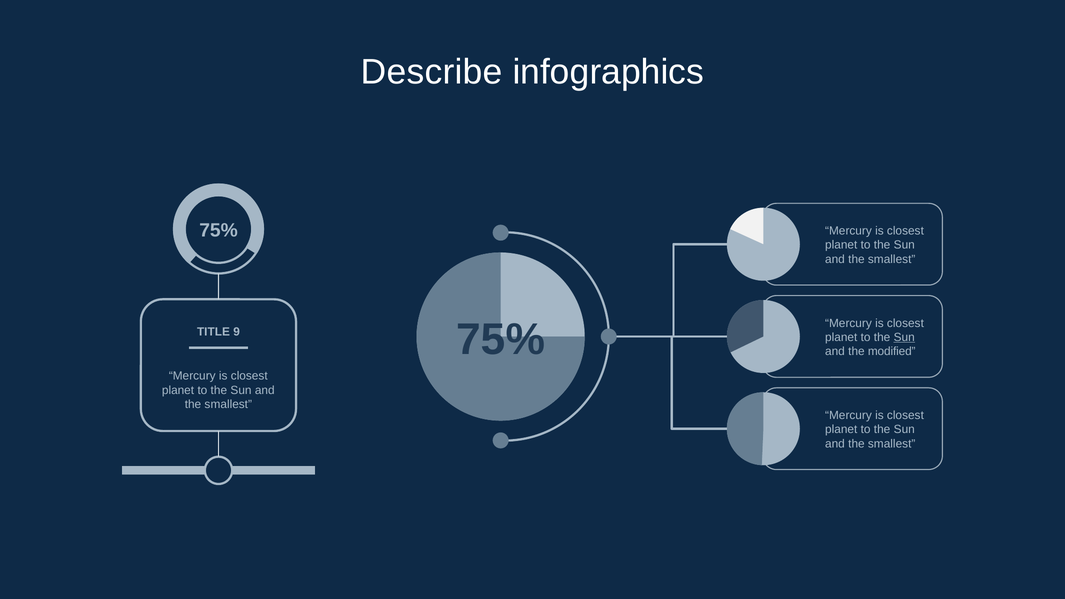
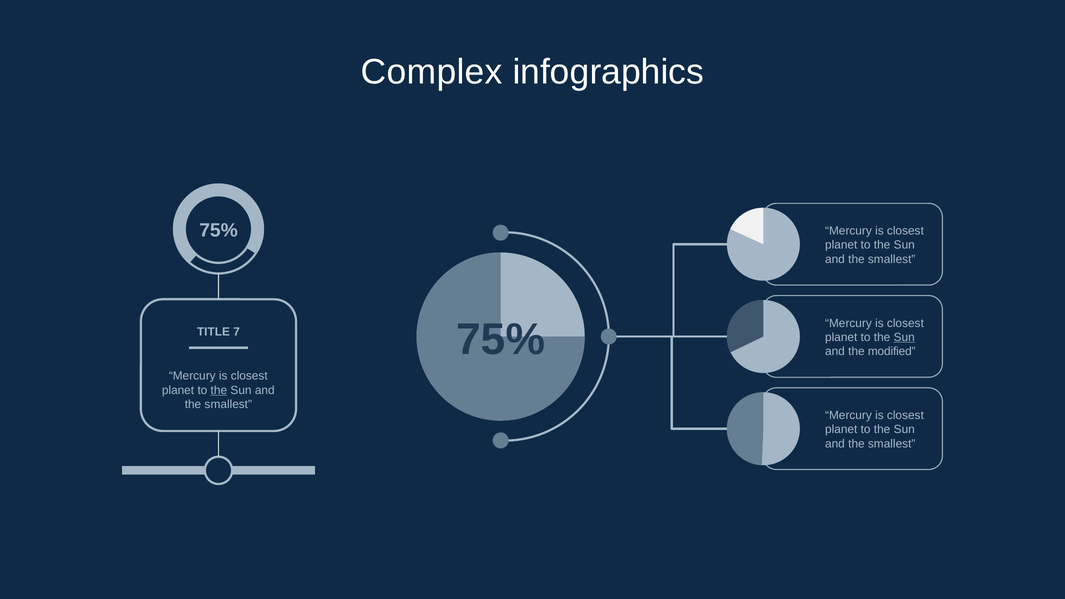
Describe: Describe -> Complex
9: 9 -> 7
the at (219, 390) underline: none -> present
